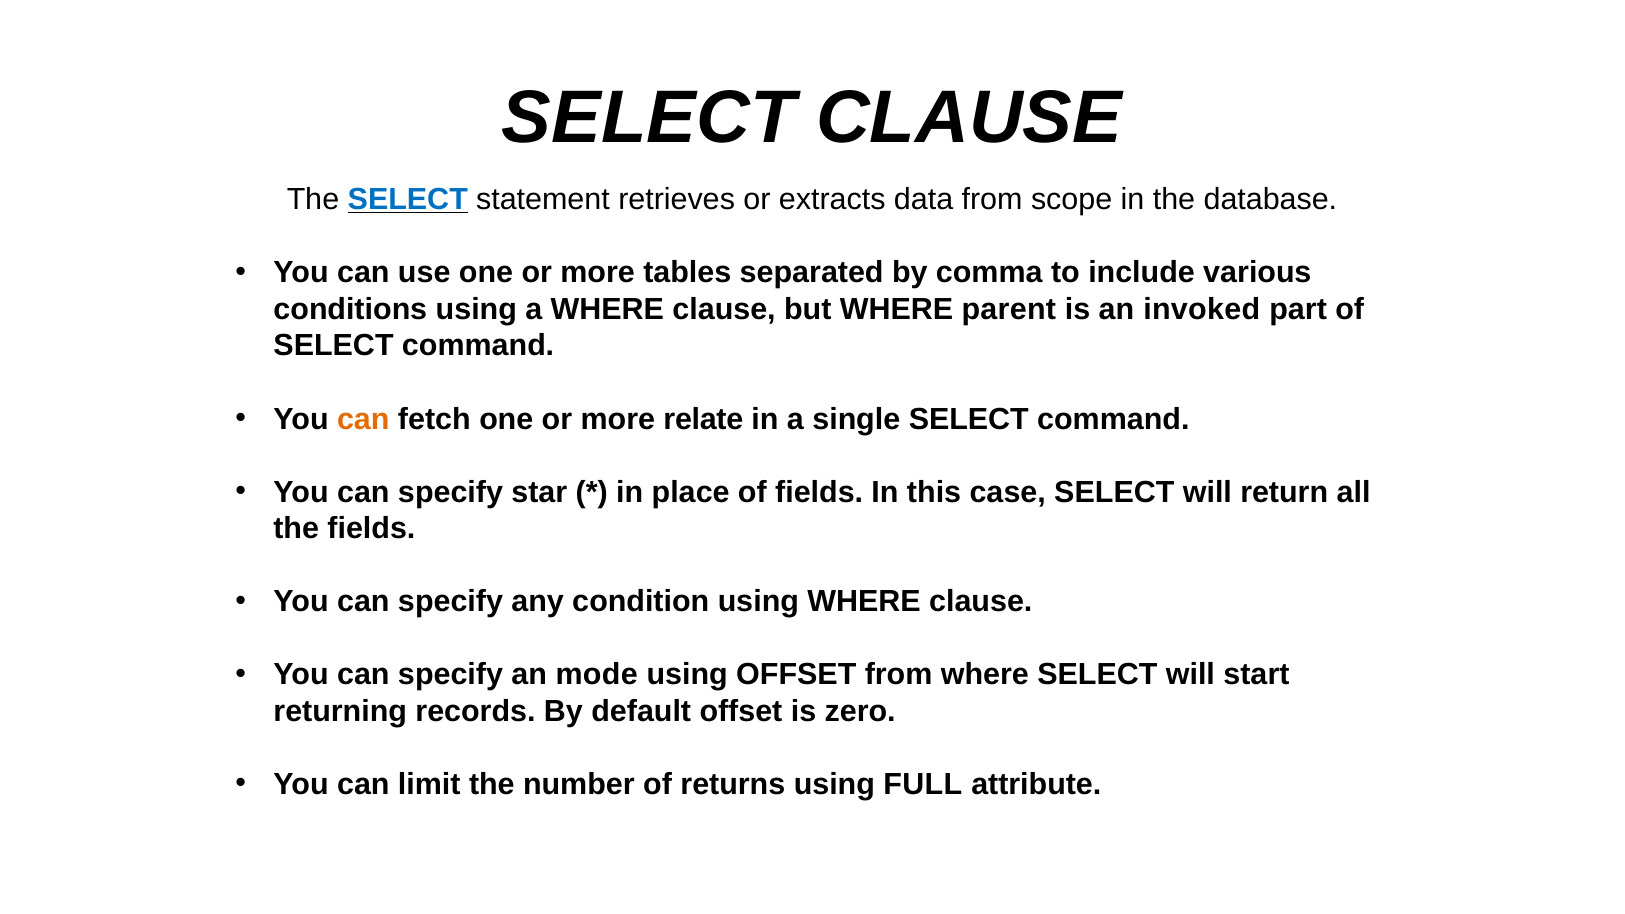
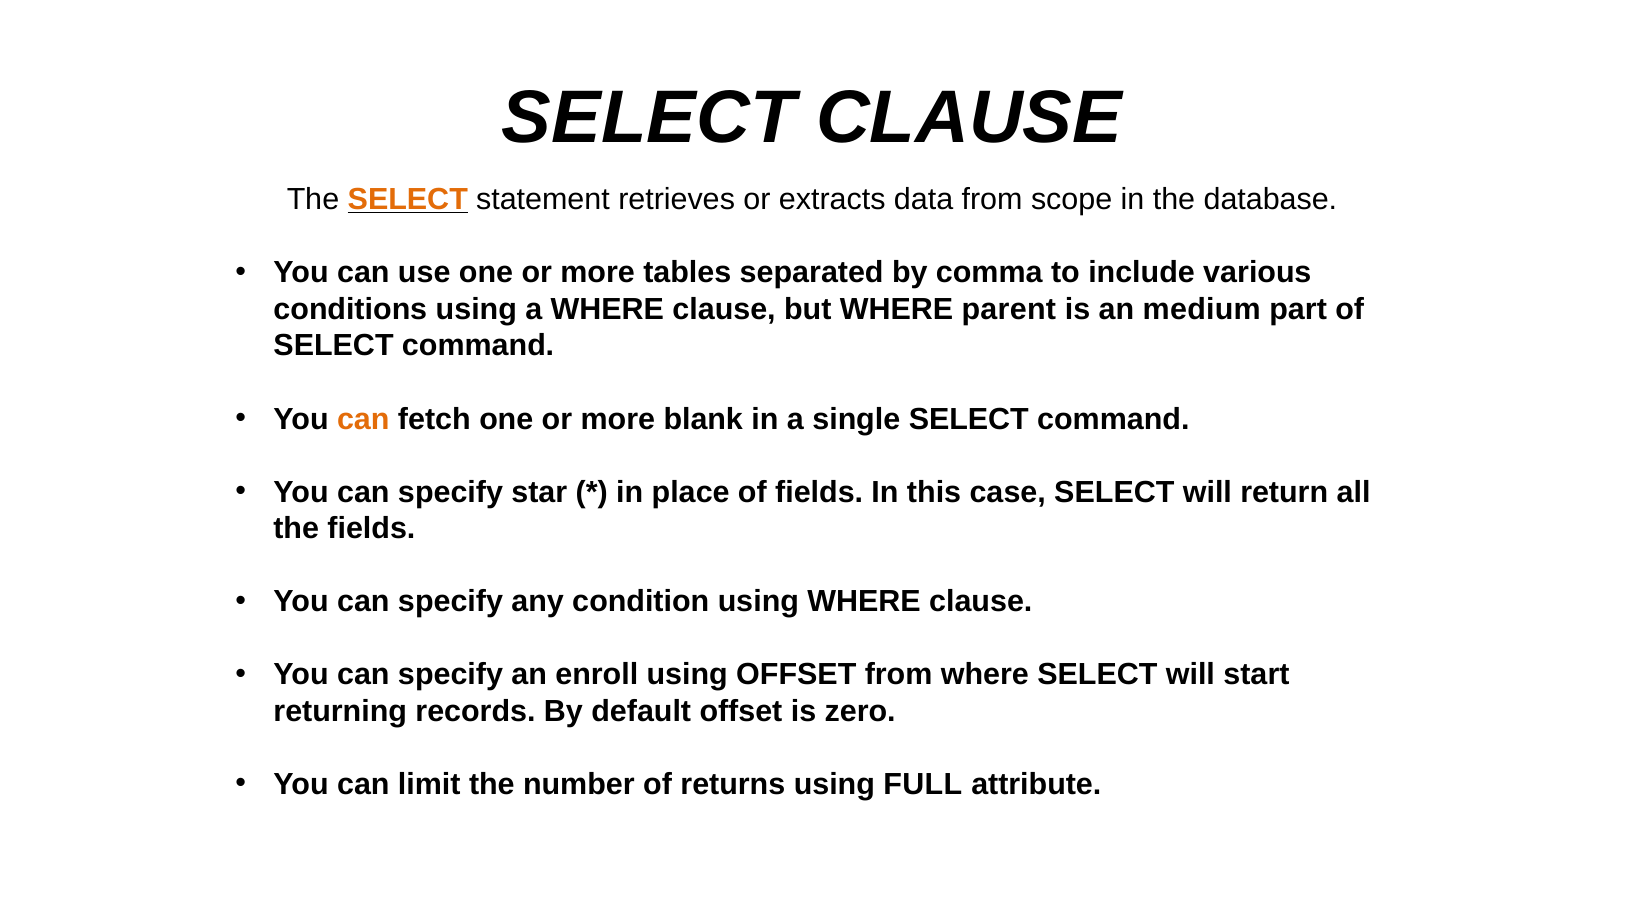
SELECT at (408, 199) colour: blue -> orange
invoked: invoked -> medium
relate: relate -> blank
mode: mode -> enroll
